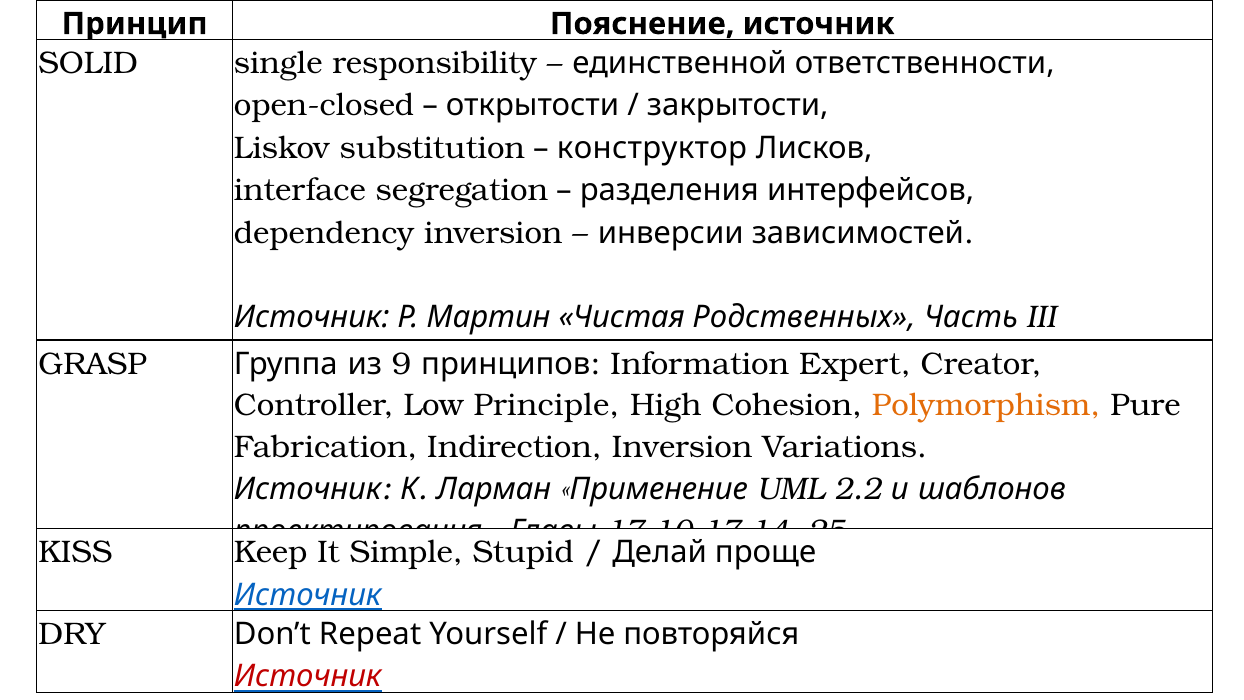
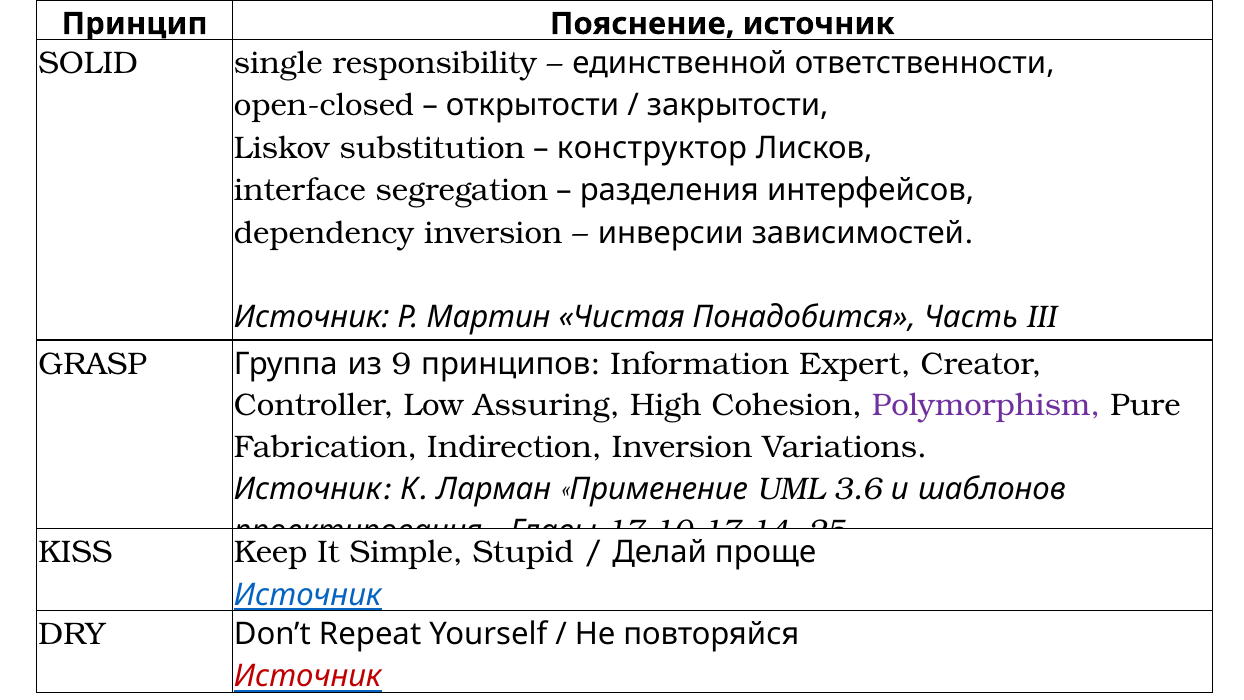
Родственных: Родственных -> Понадобится
Principle: Principle -> Assuring
Polymorphism colour: orange -> purple
2.2: 2.2 -> 3.6
